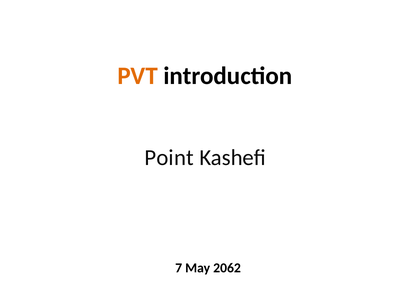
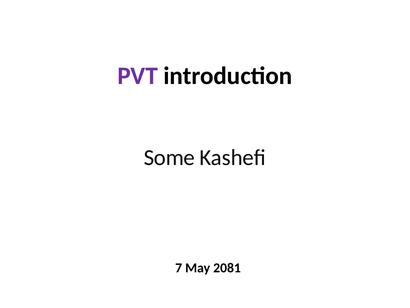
PVT colour: orange -> purple
Point: Point -> Some
2062: 2062 -> 2081
